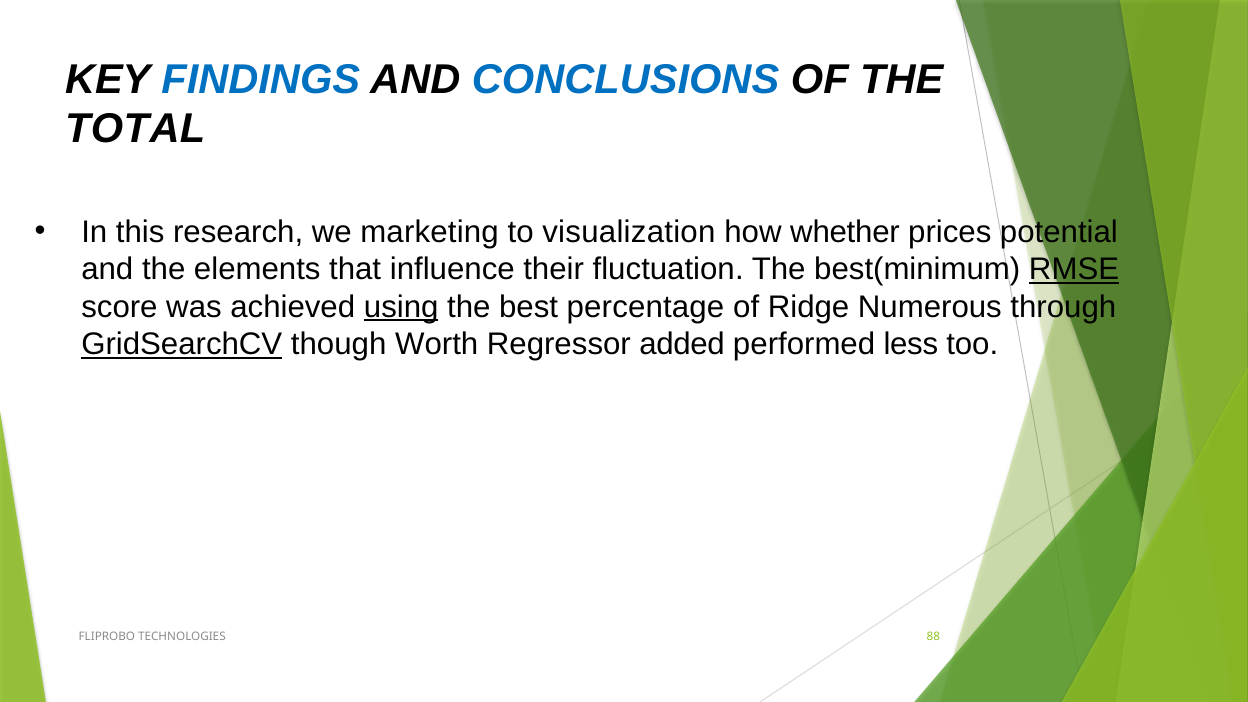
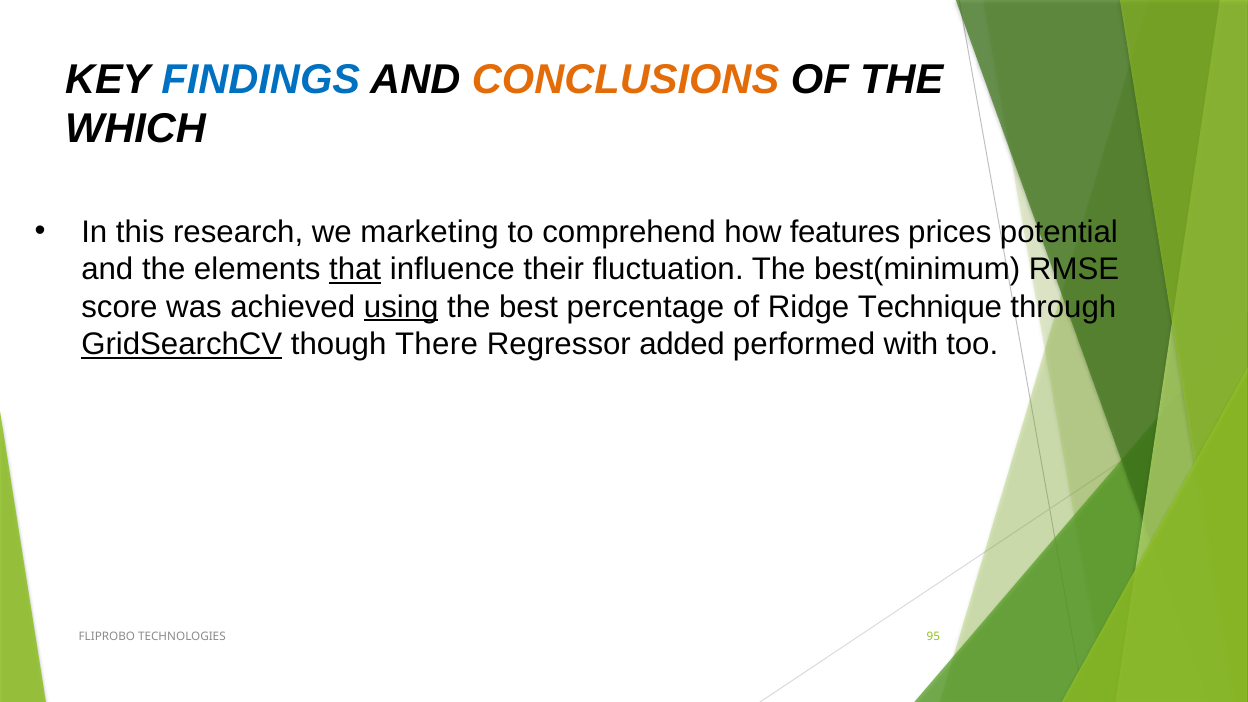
CONCLUSIONS colour: blue -> orange
TOTAL: TOTAL -> WHICH
visualization: visualization -> comprehend
whether: whether -> features
that underline: none -> present
RMSE underline: present -> none
Numerous: Numerous -> Technique
Worth: Worth -> There
less: less -> with
88: 88 -> 95
